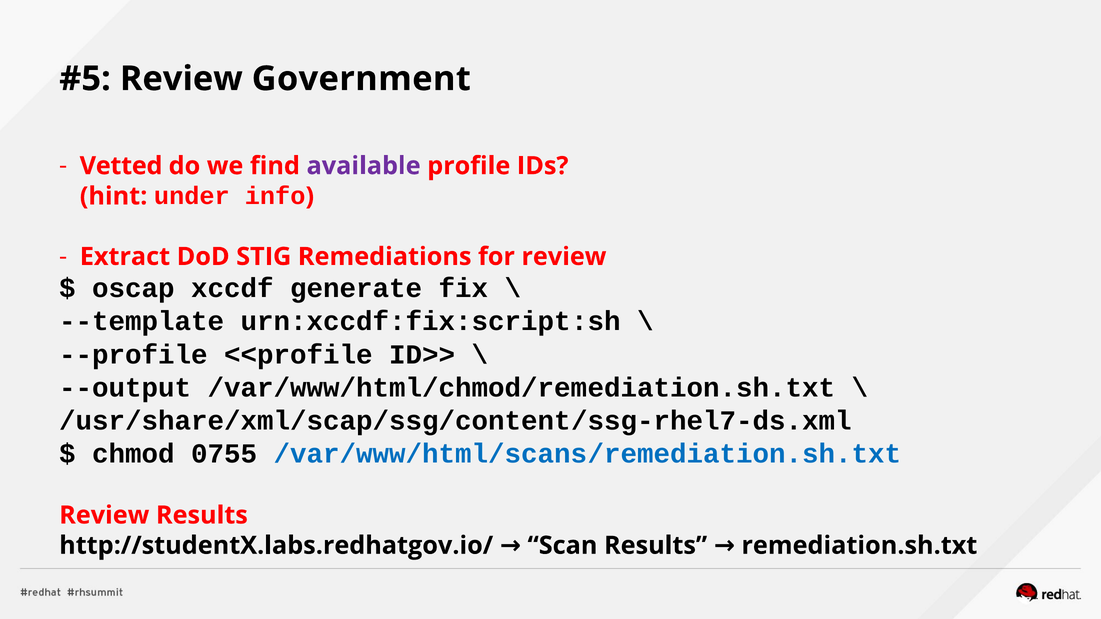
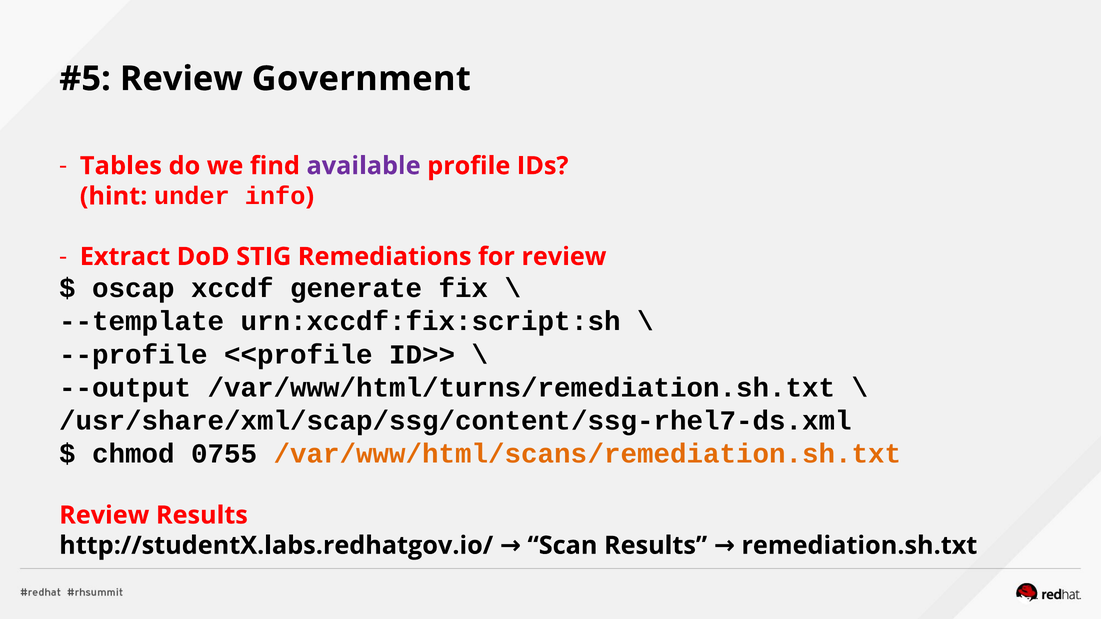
Vetted: Vetted -> Tables
/var/www/html/chmod/remediation.sh.txt: /var/www/html/chmod/remediation.sh.txt -> /var/www/html/turns/remediation.sh.txt
/var/www/html/scans/remediation.sh.txt colour: blue -> orange
